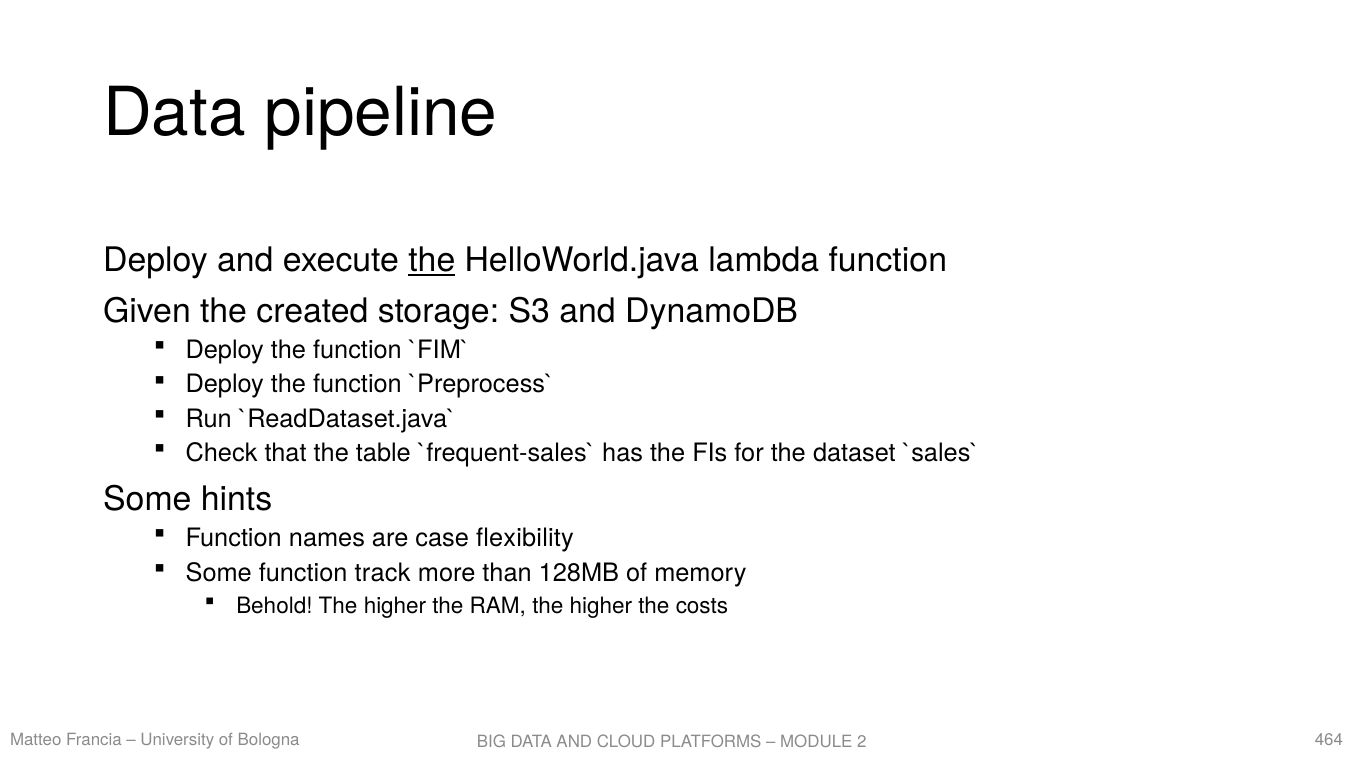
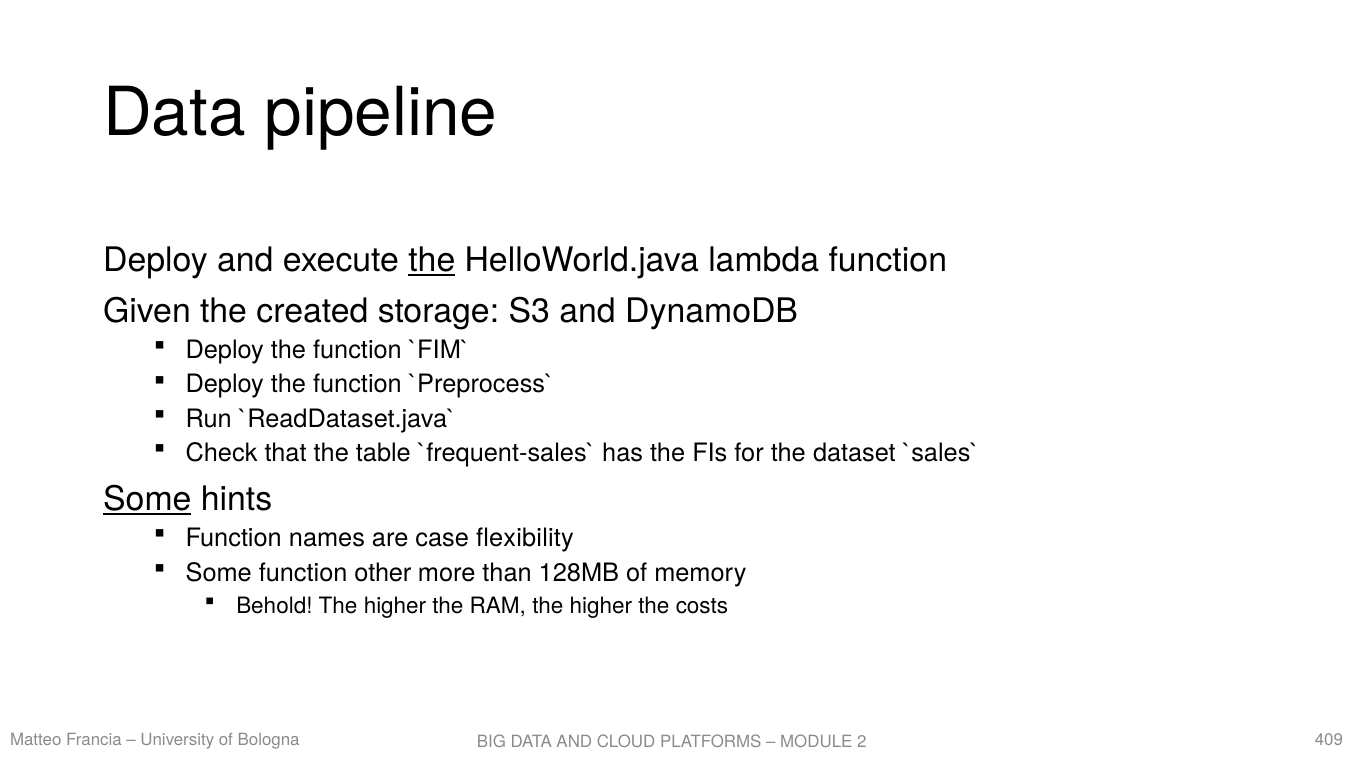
Some at (147, 499) underline: none -> present
track: track -> other
464: 464 -> 409
